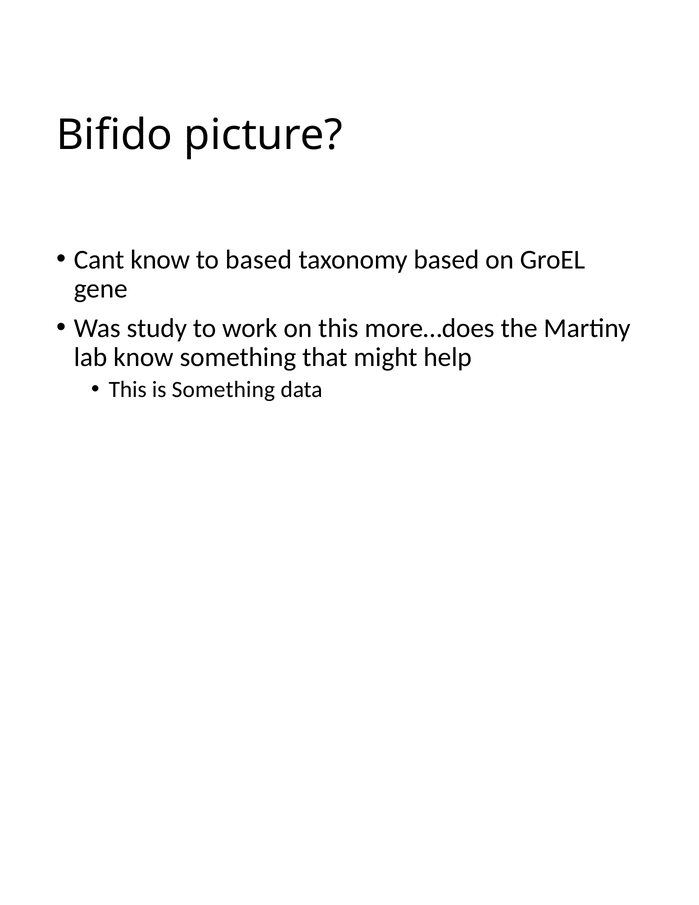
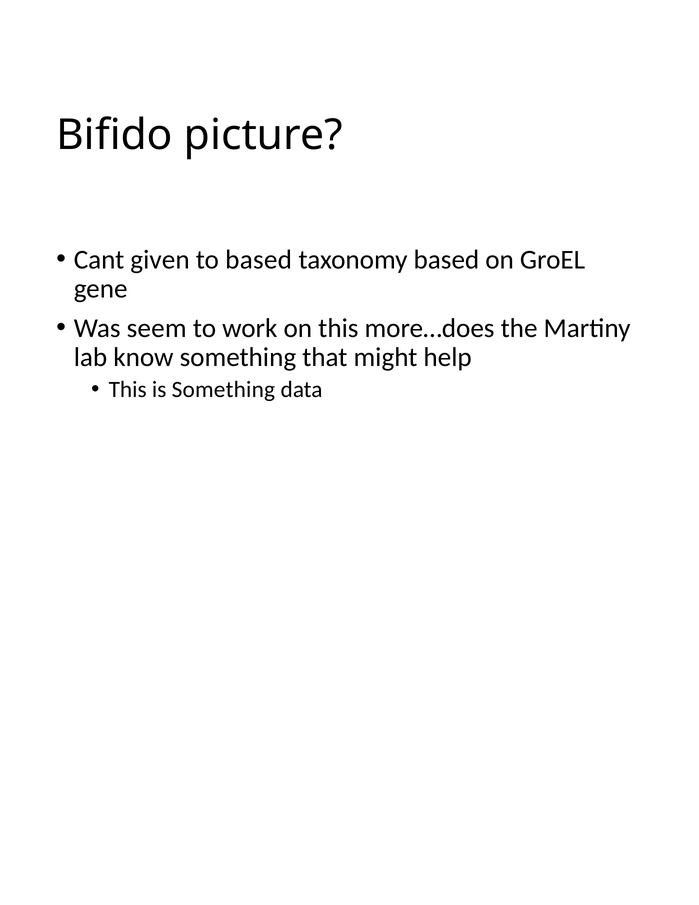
Cant know: know -> given
study: study -> seem
